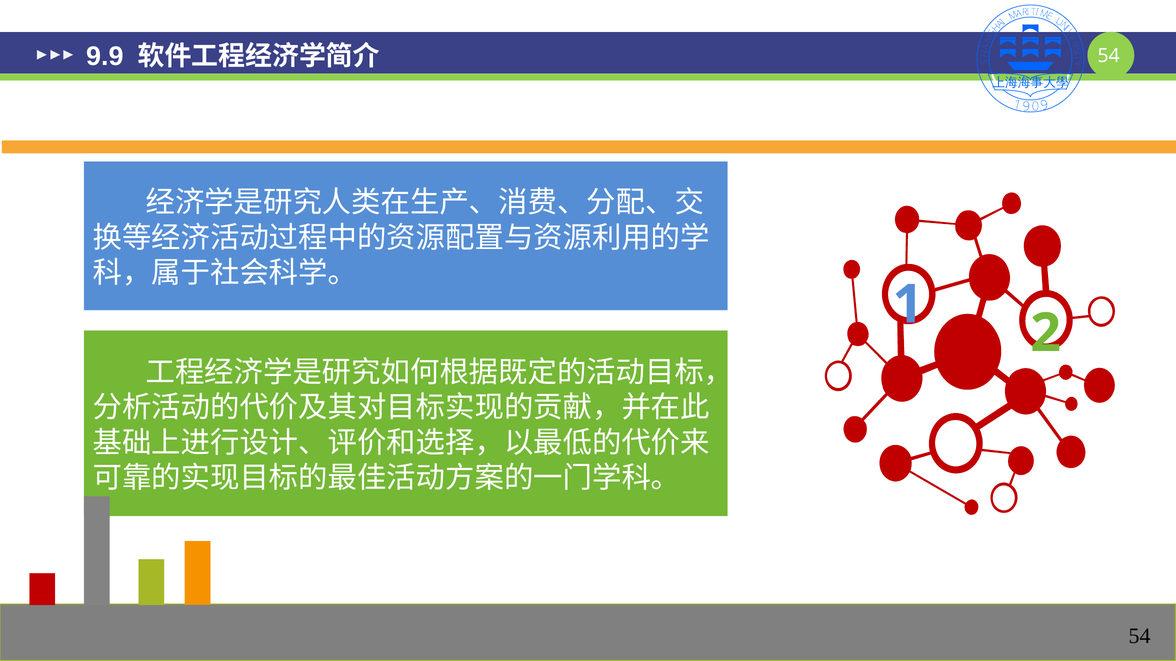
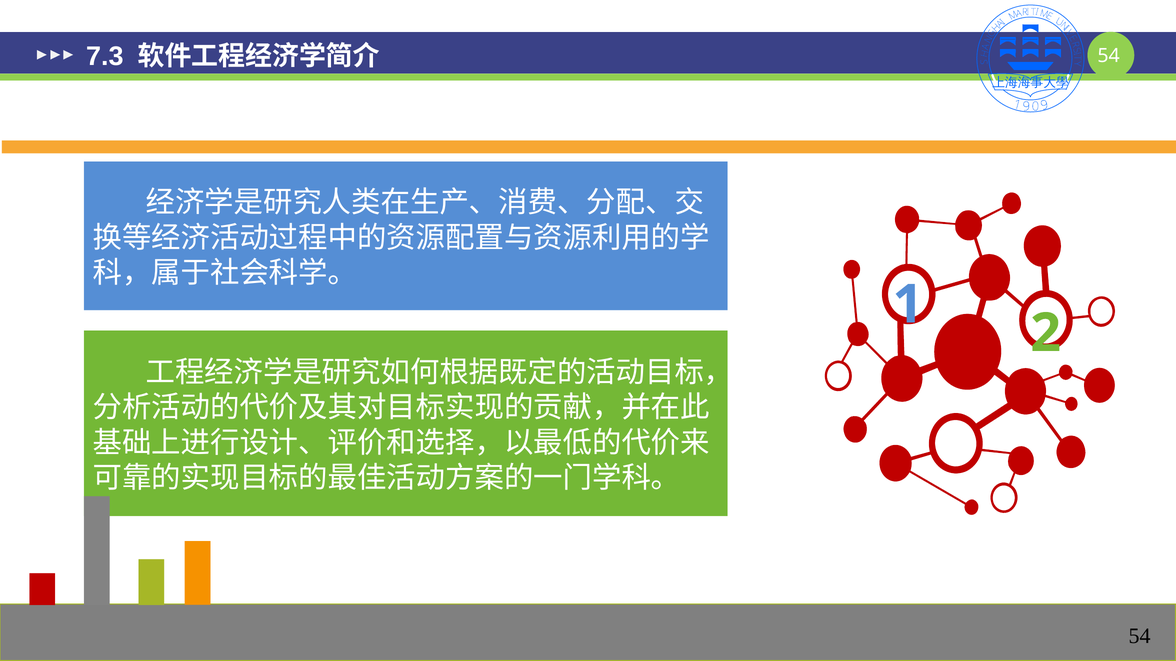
9.9: 9.9 -> 7.3
